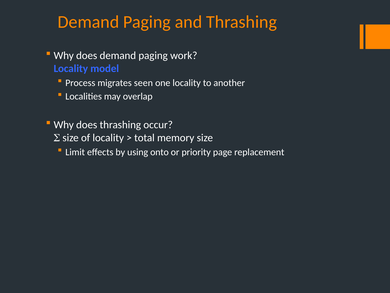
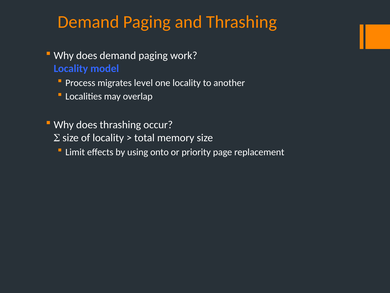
seen: seen -> level
